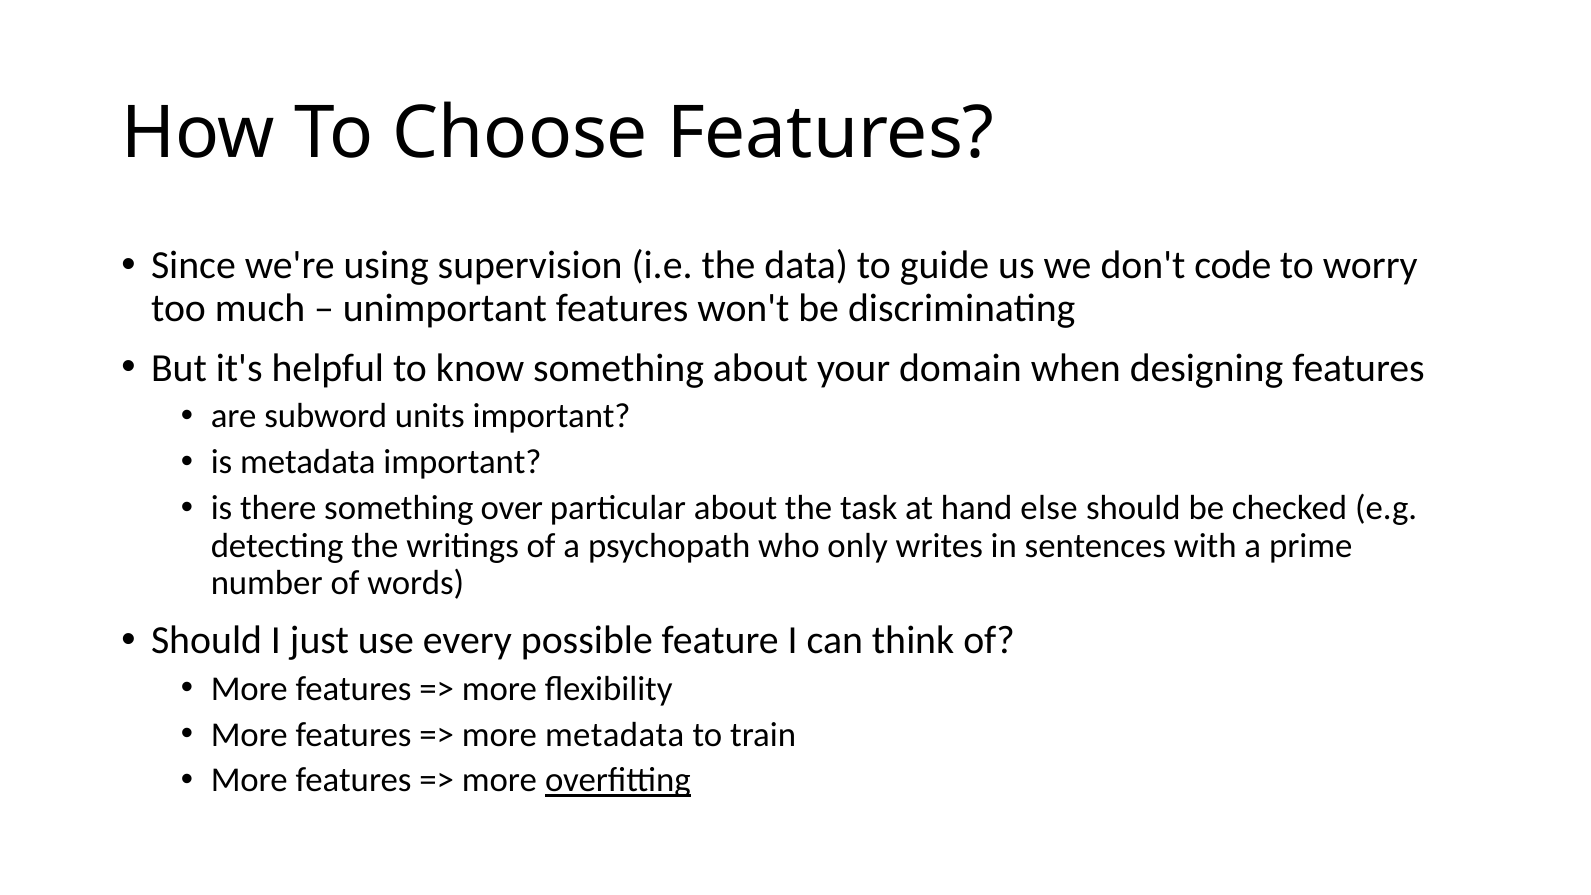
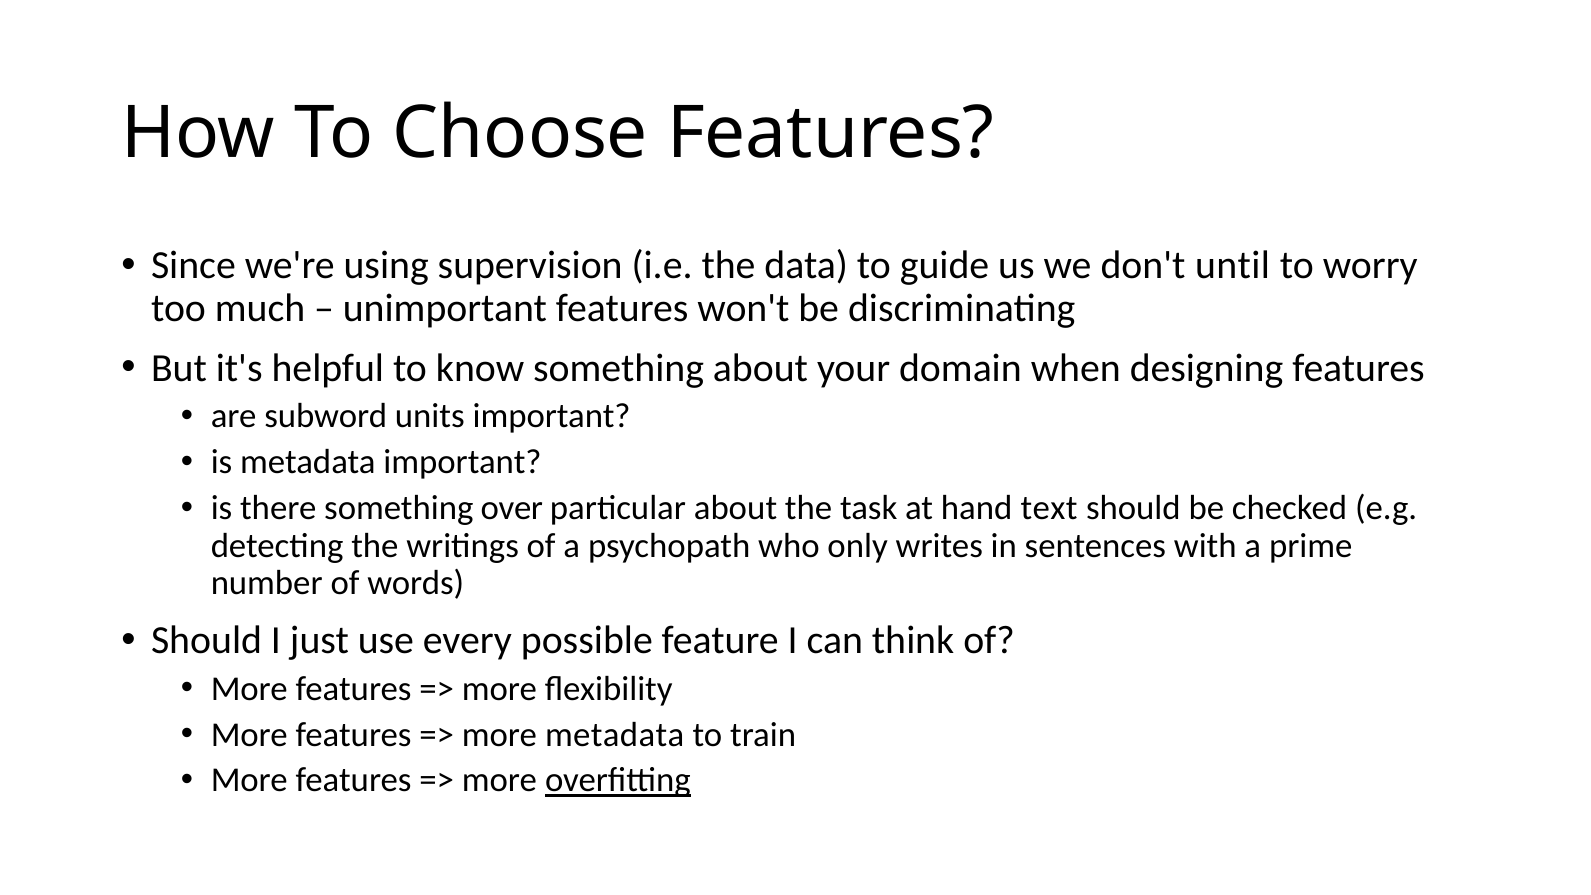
code: code -> until
else: else -> text
